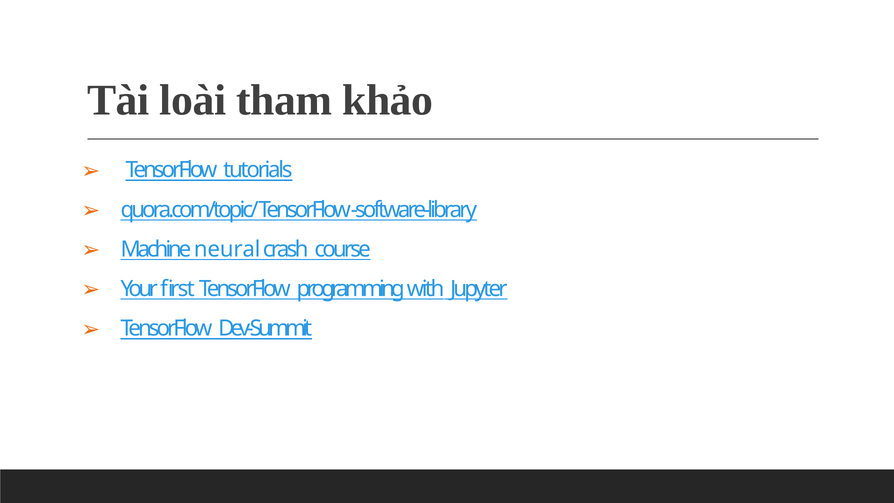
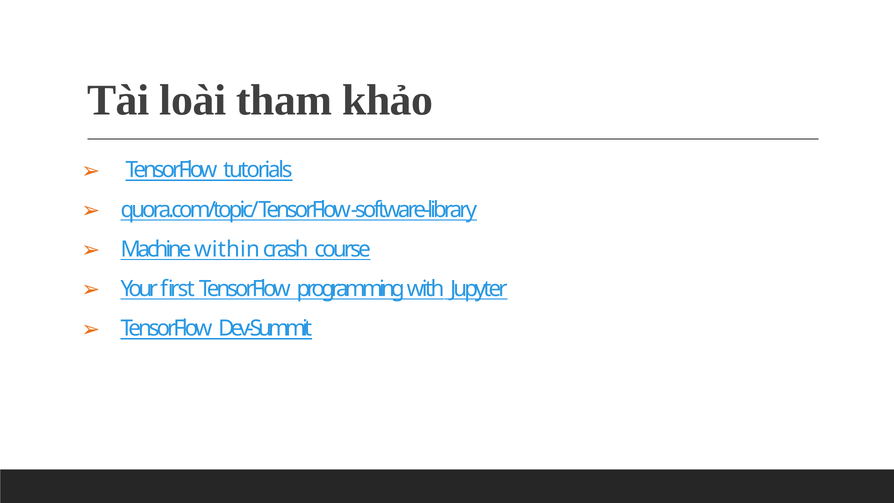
neural: neural -> within
